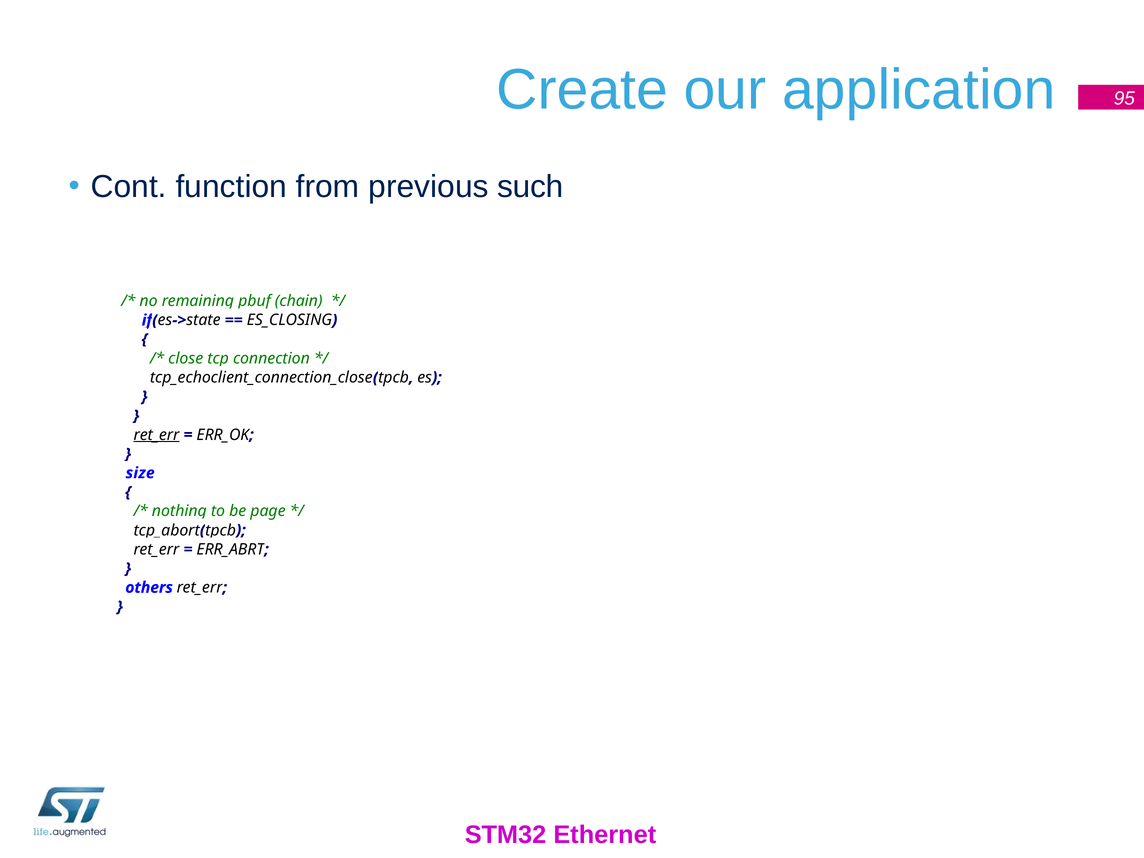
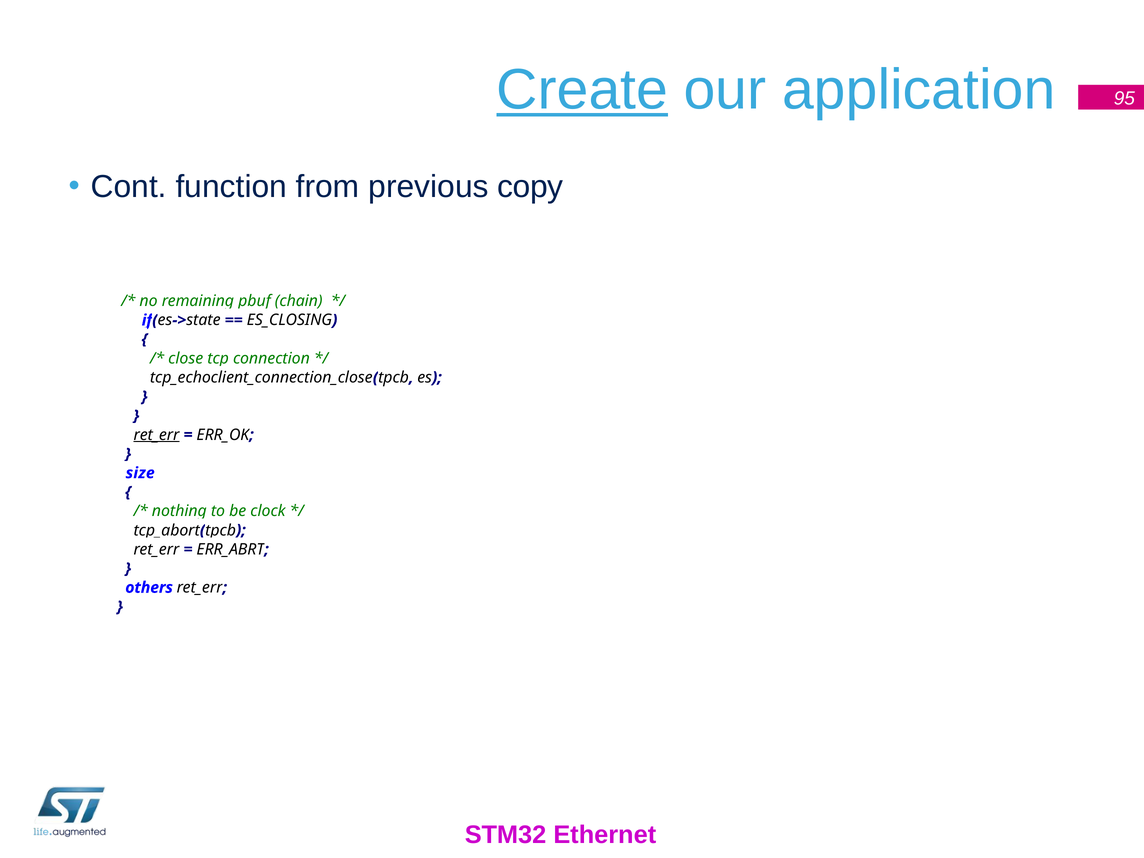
Create underline: none -> present
such: such -> copy
page: page -> clock
